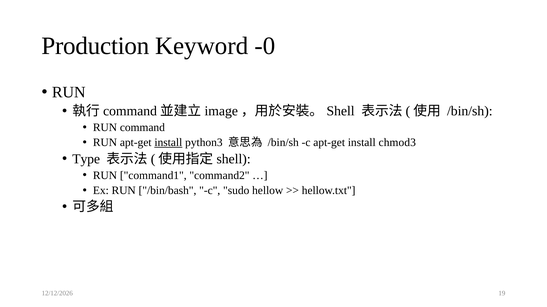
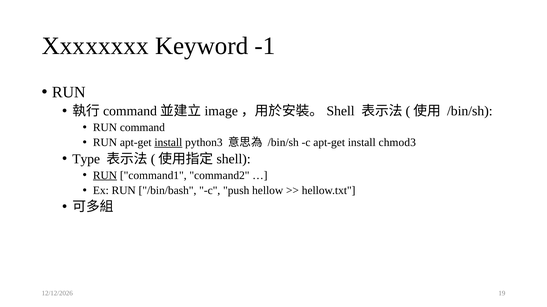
Production: Production -> Xxxxxxxx
-0: -0 -> -1
RUN at (105, 176) underline: none -> present
sudo: sudo -> push
